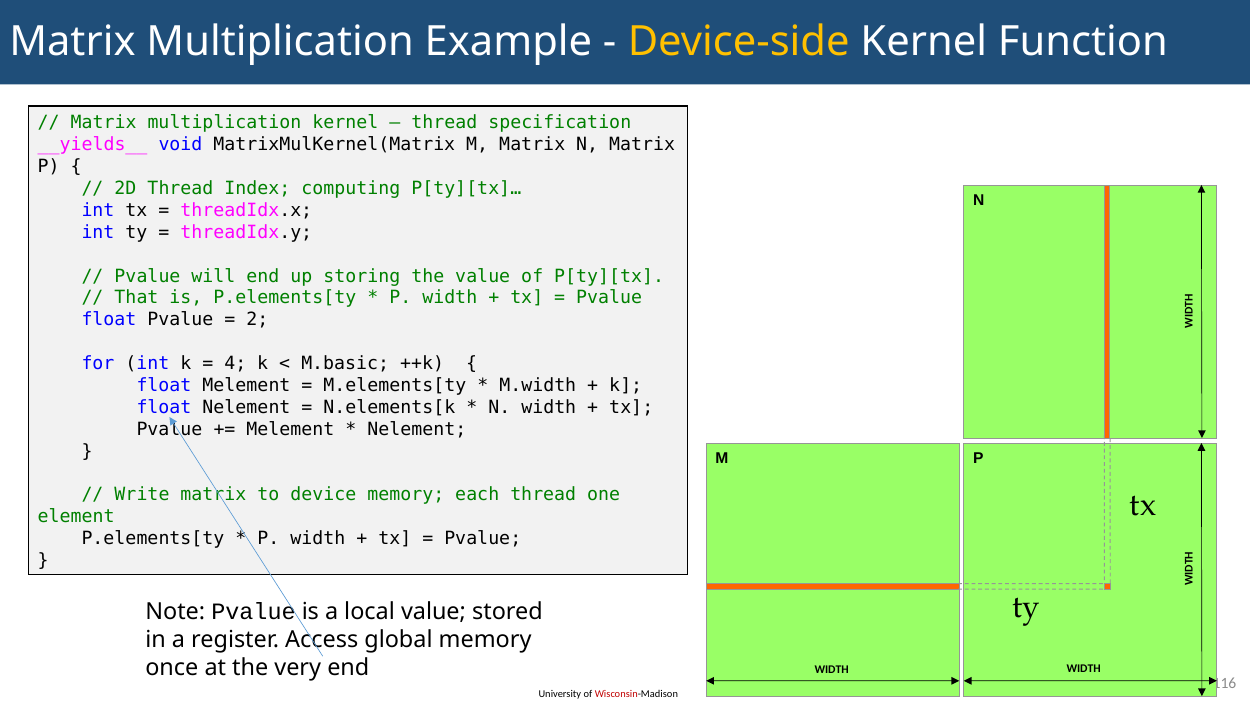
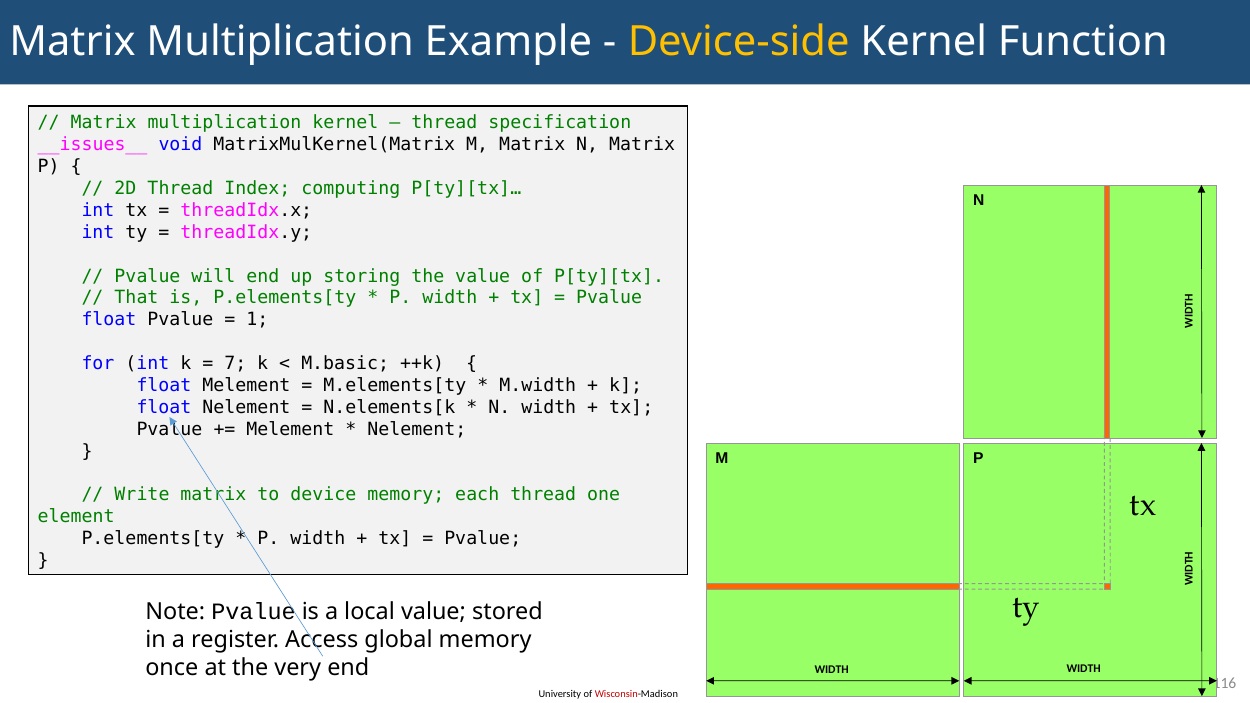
__yields__: __yields__ -> __issues__
2: 2 -> 1
4: 4 -> 7
